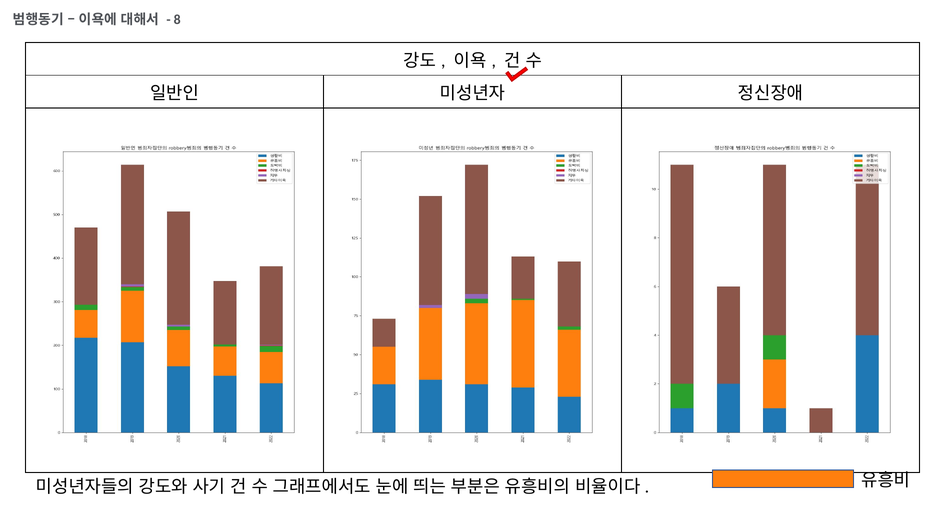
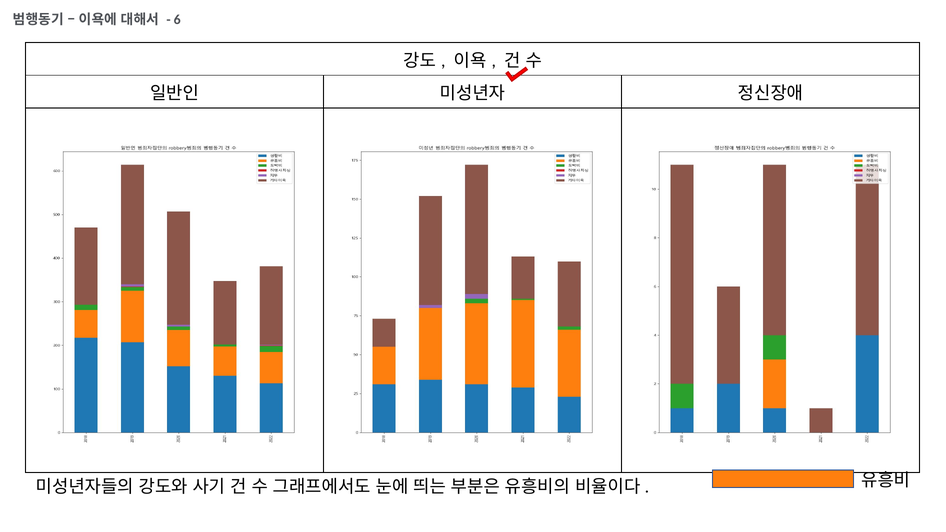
8: 8 -> 6
